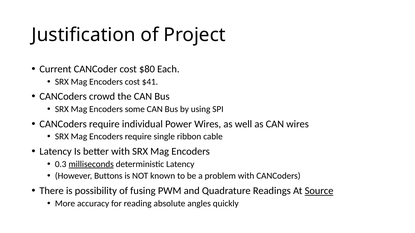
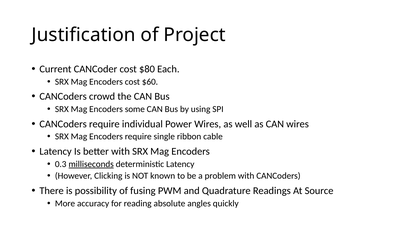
$41: $41 -> $60
Buttons: Buttons -> Clicking
Source underline: present -> none
